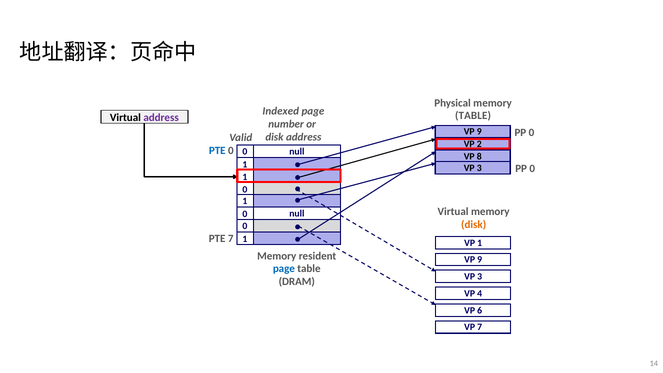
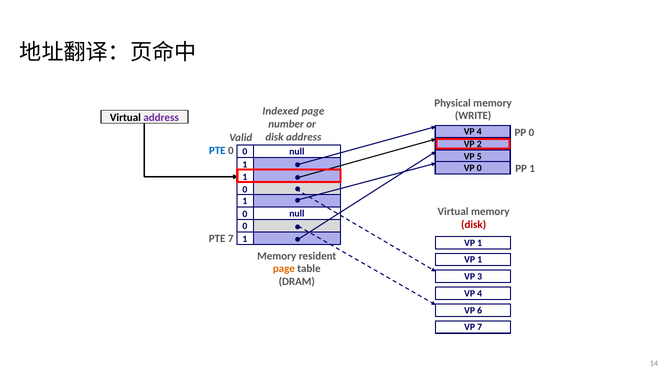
TABLE at (473, 116): TABLE -> WRITE
9 at (479, 132): 9 -> 4
8: 8 -> 5
3 at (479, 168): 3 -> 0
0 at (532, 169): 0 -> 1
disk at (474, 224) colour: orange -> red
9 at (480, 260): 9 -> 1
page at (284, 269) colour: blue -> orange
